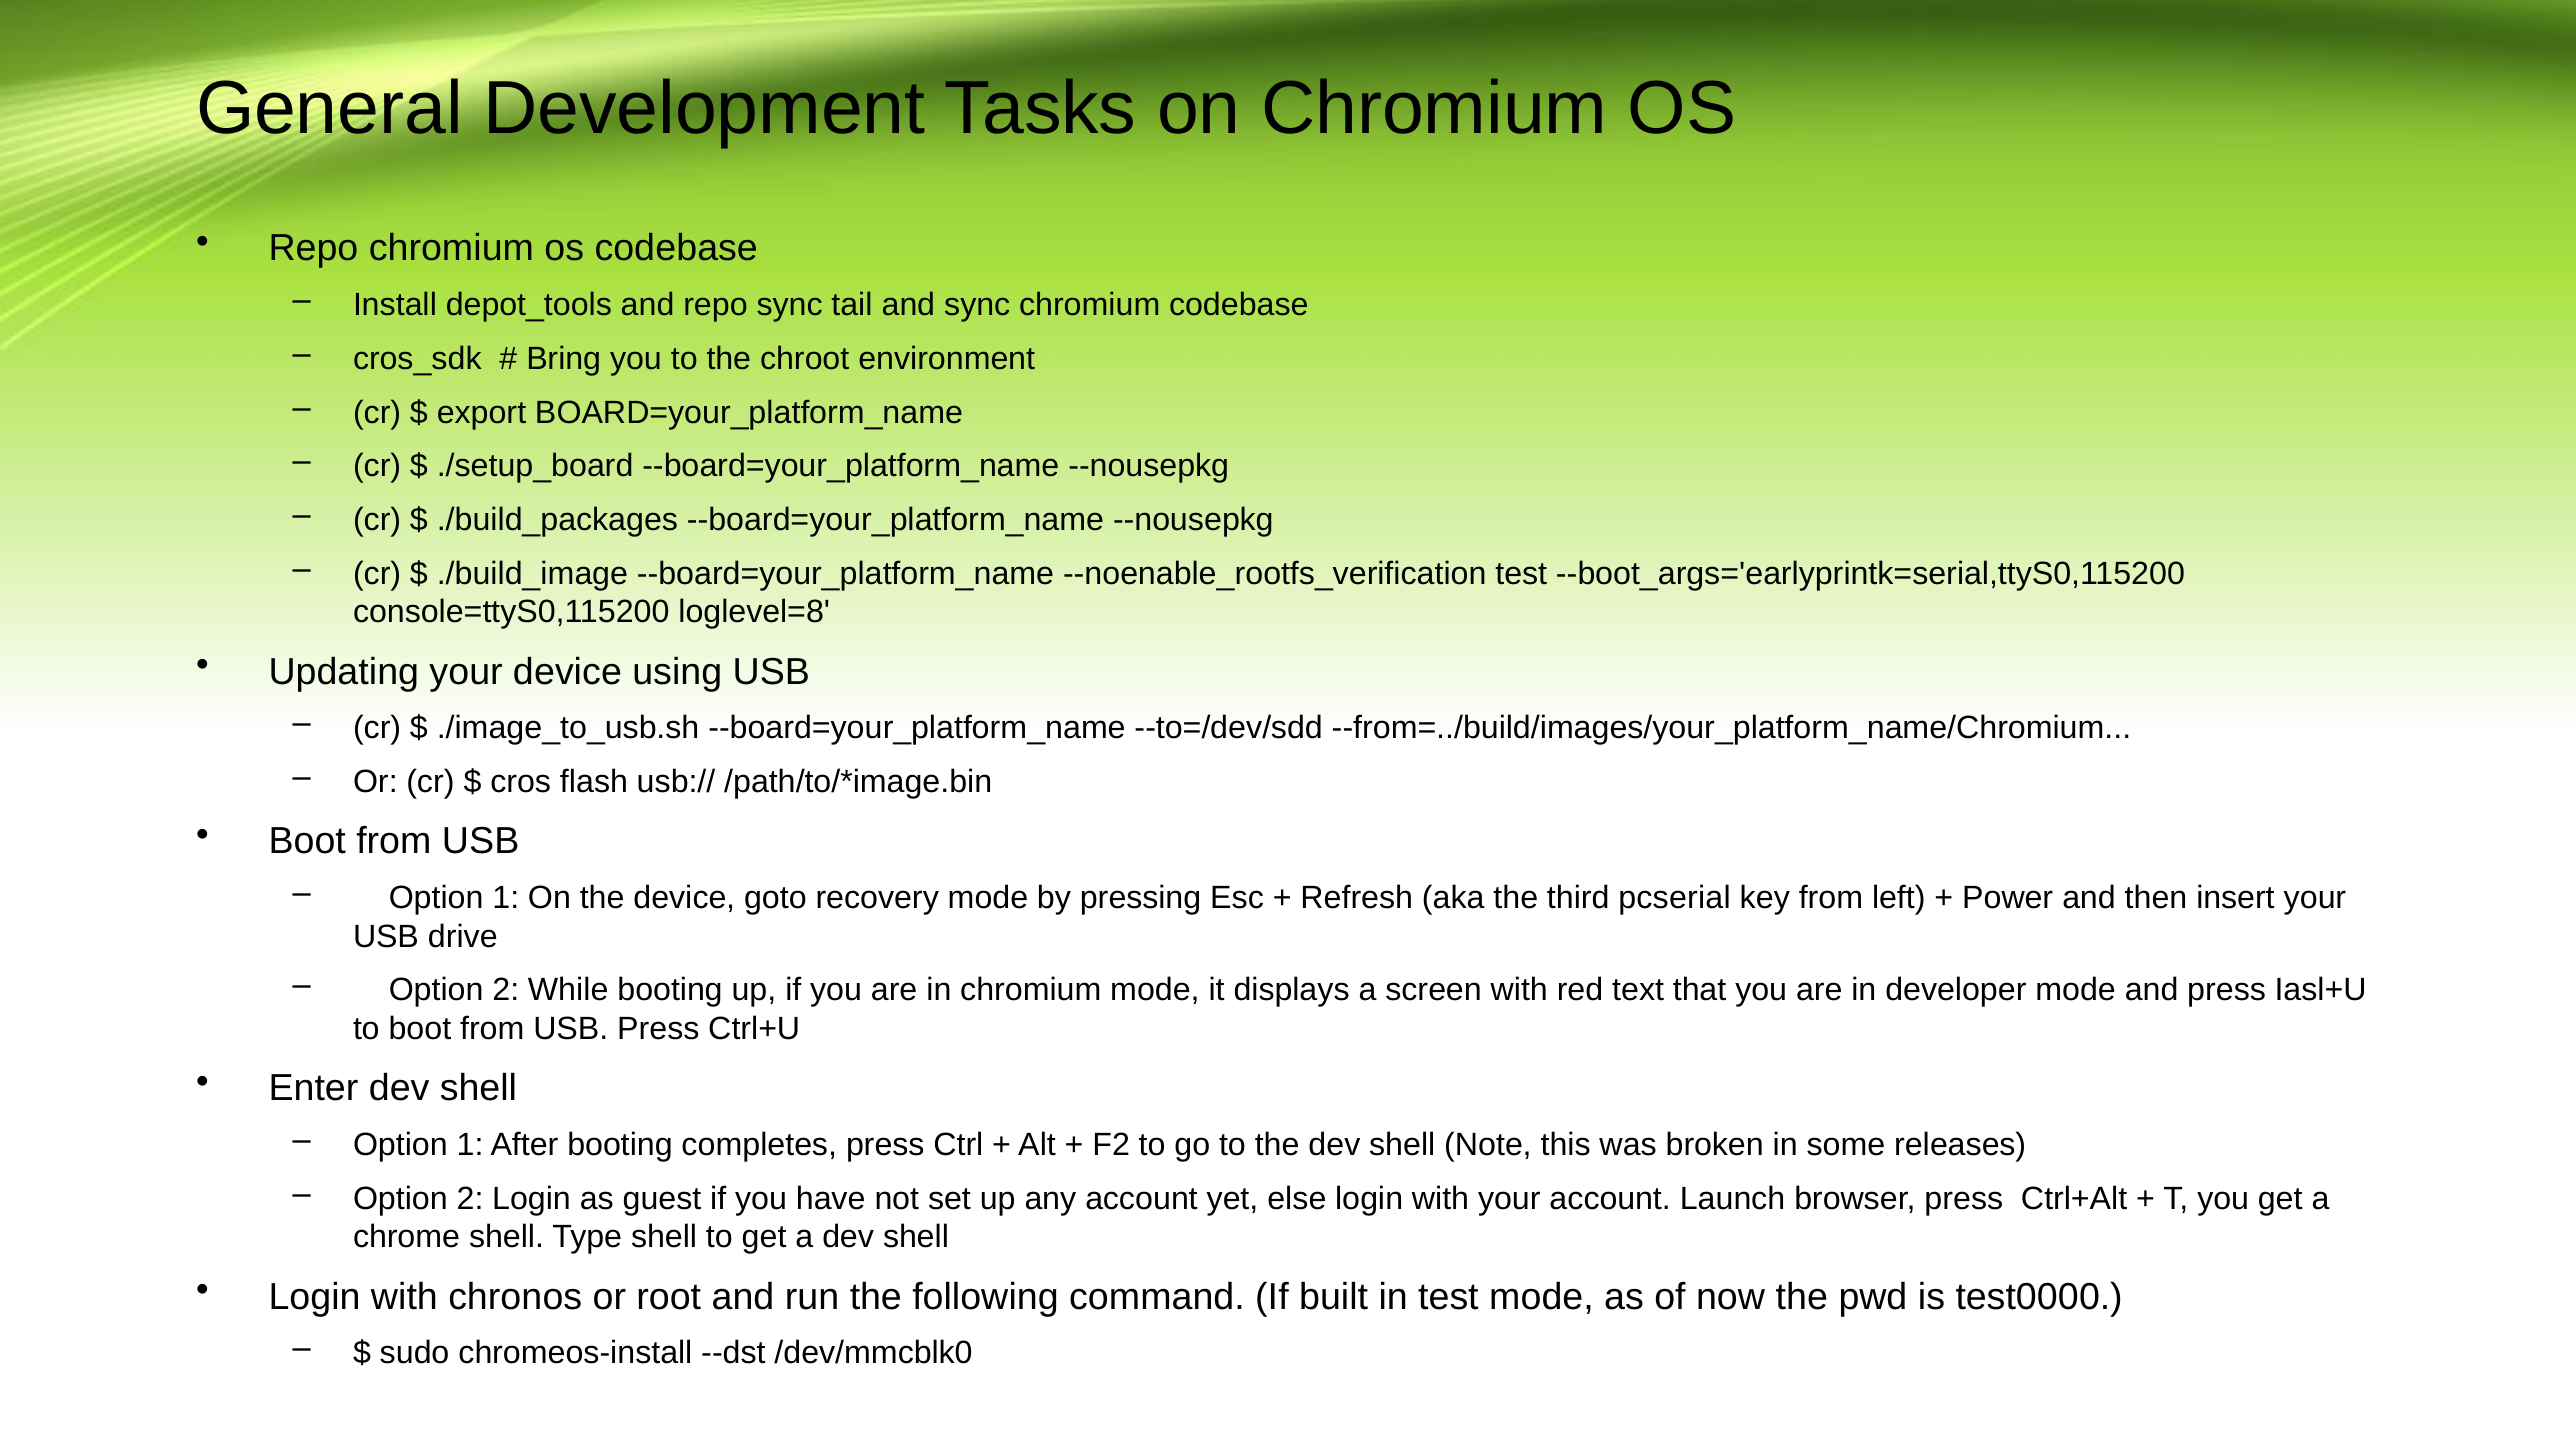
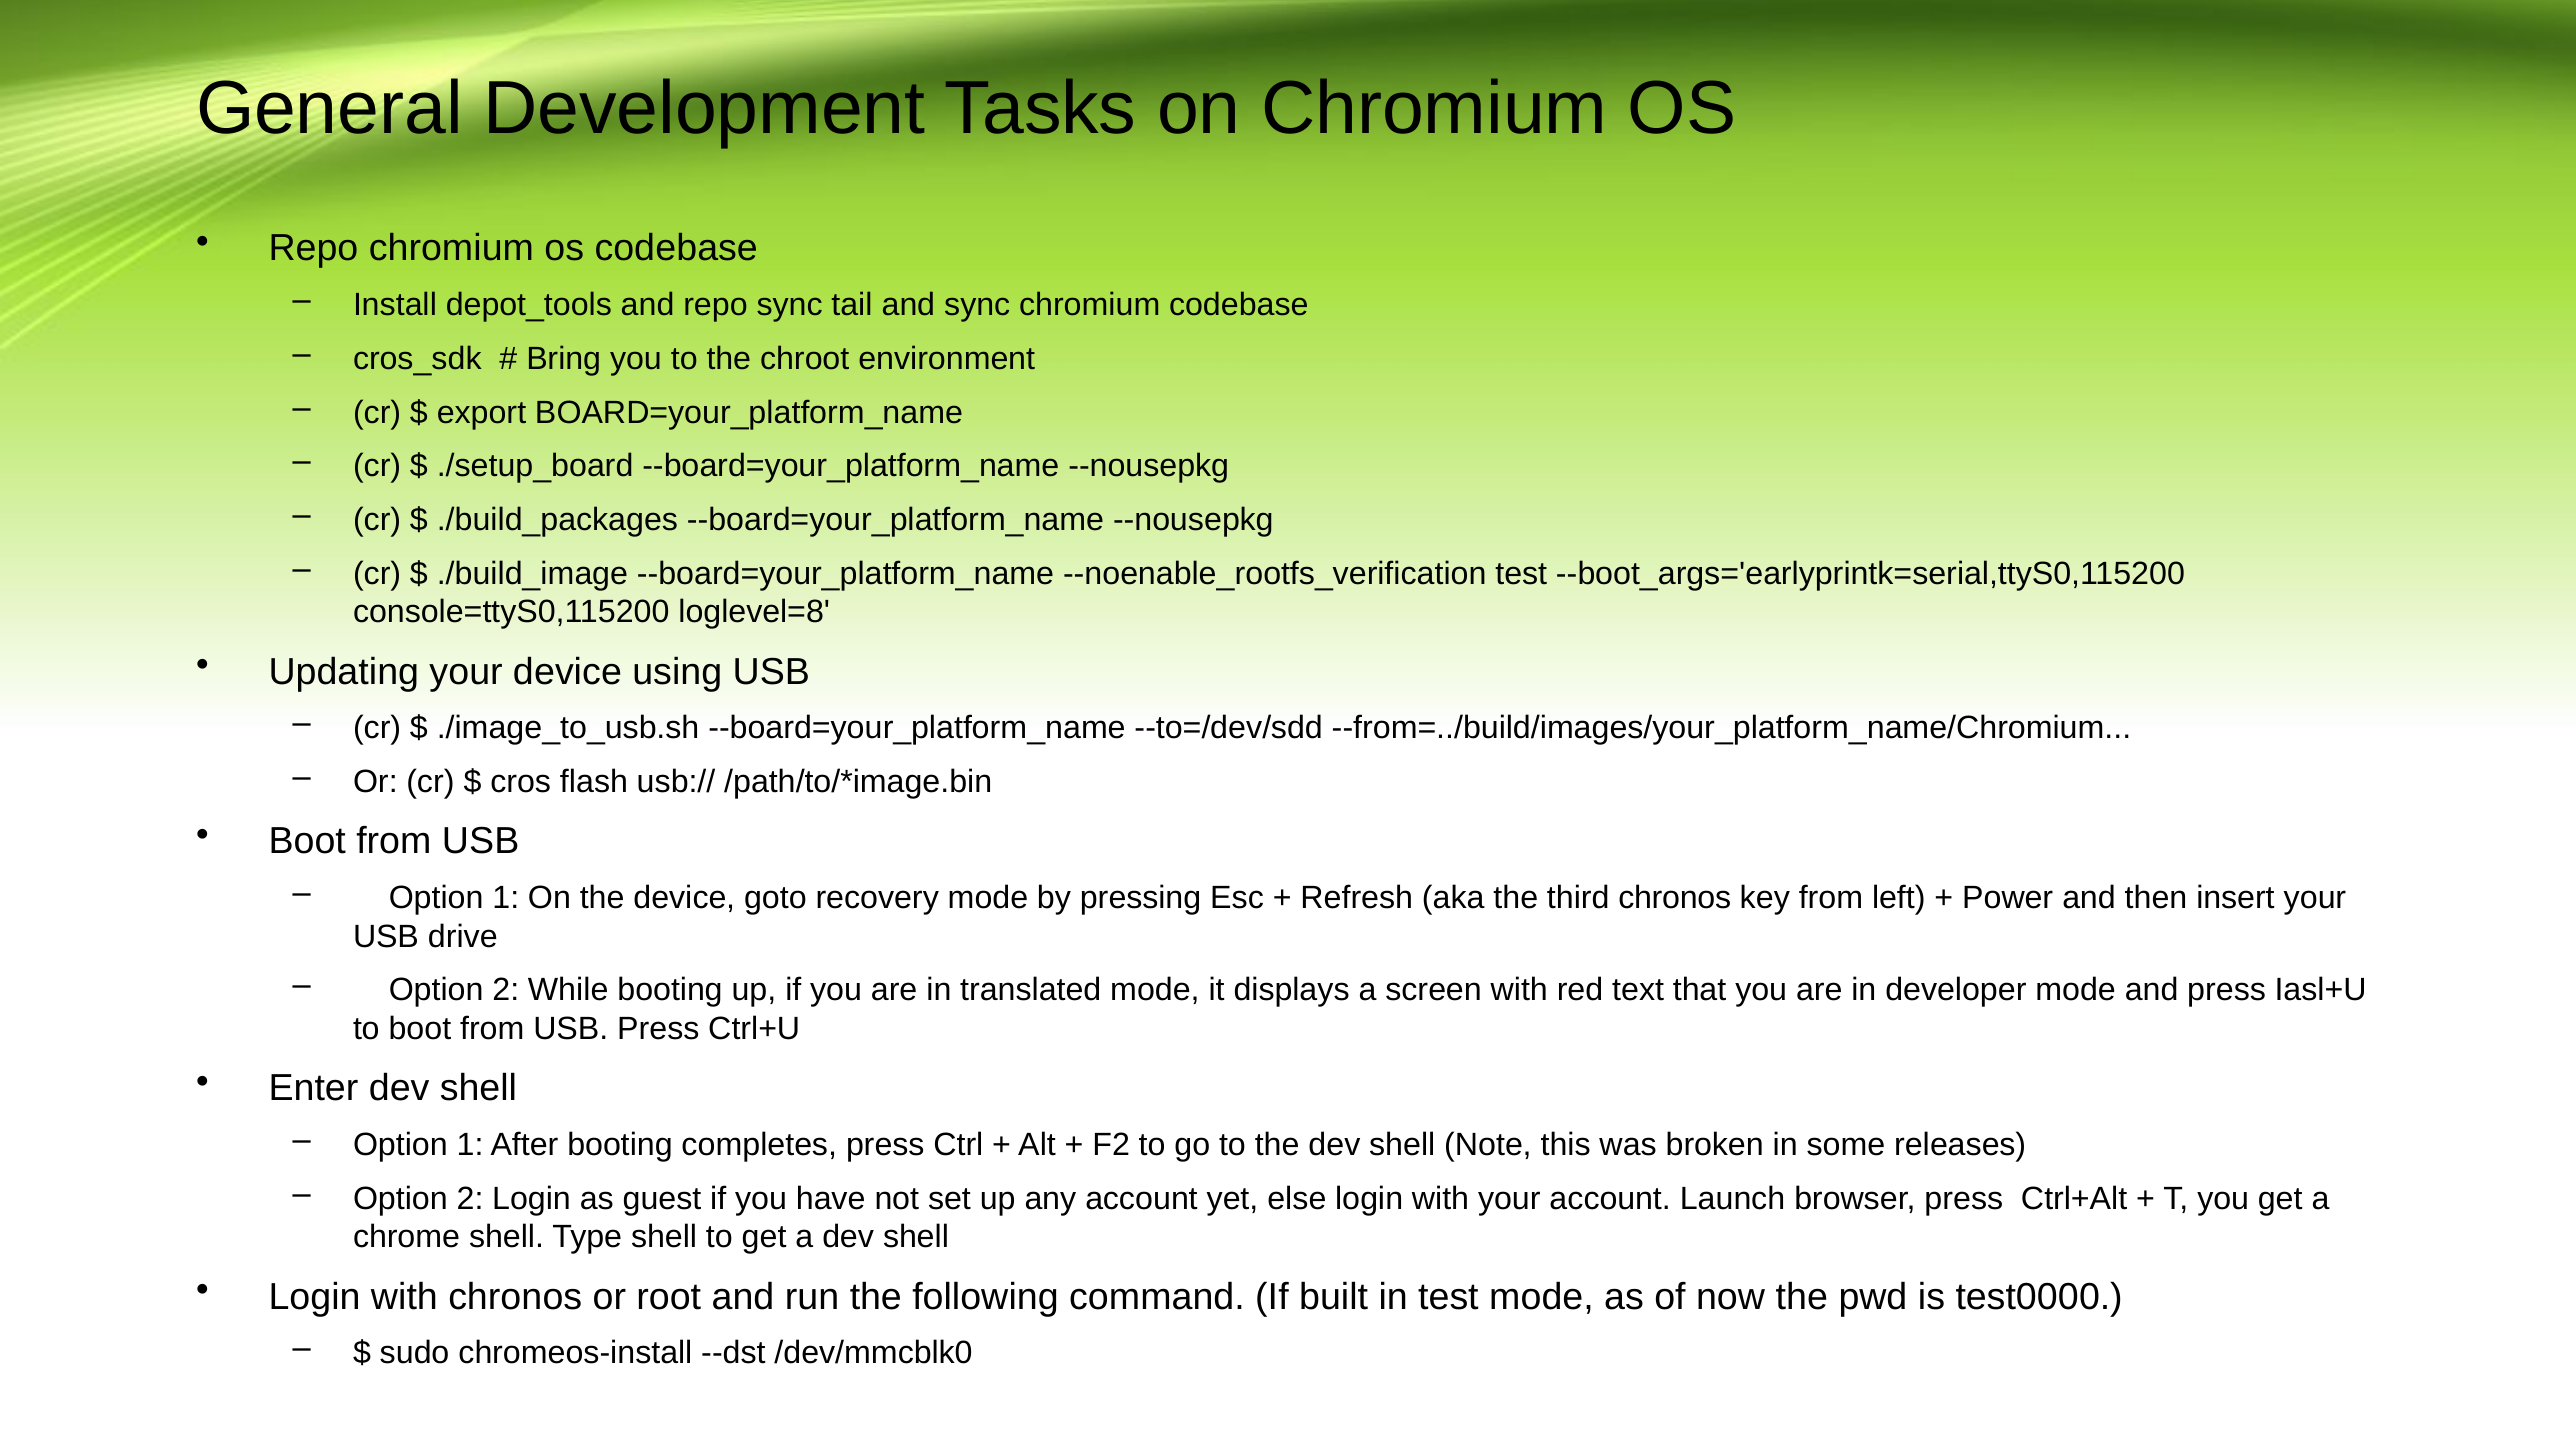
third pcserial: pcserial -> chronos
in chromium: chromium -> translated
